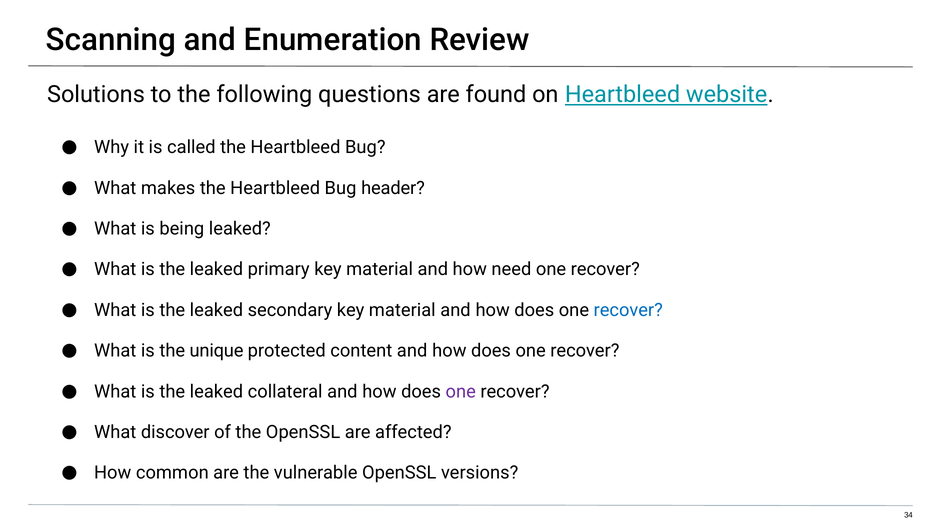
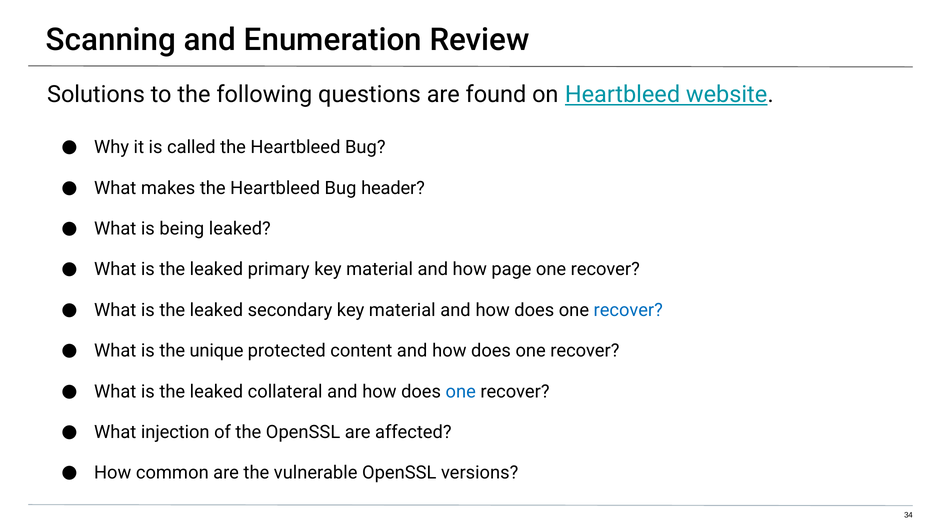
need: need -> page
one at (461, 392) colour: purple -> blue
discover: discover -> injection
